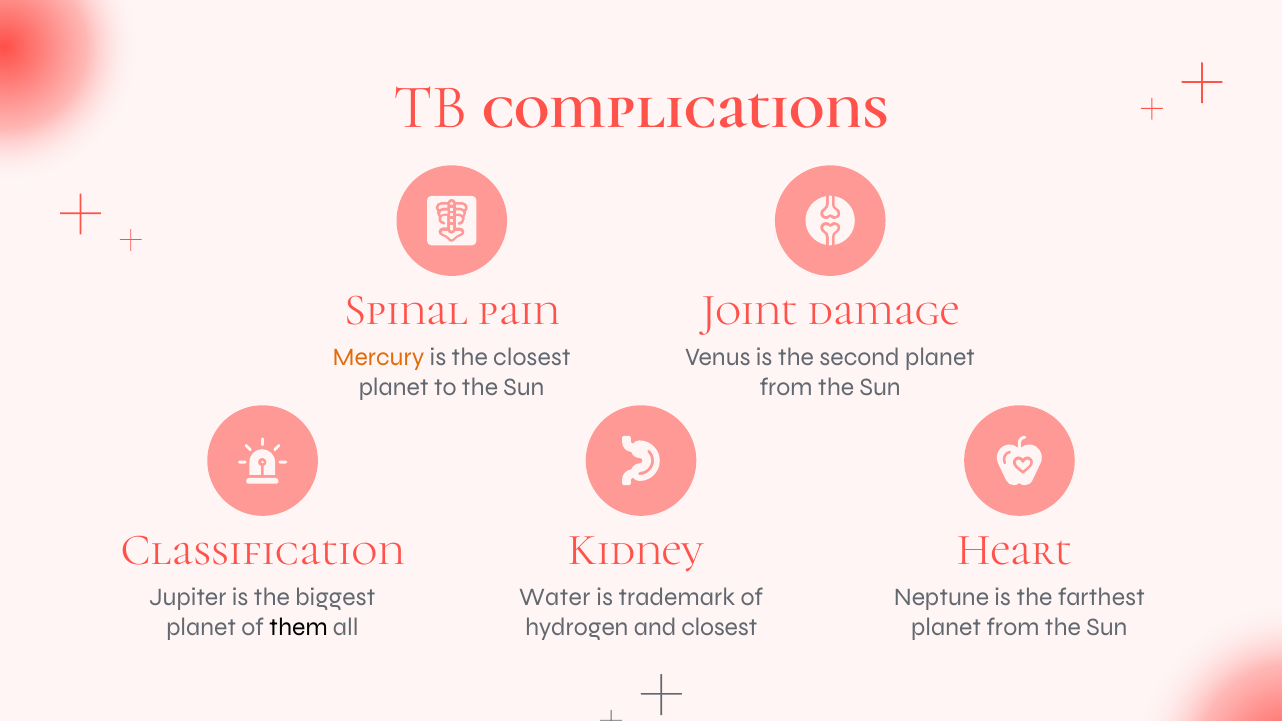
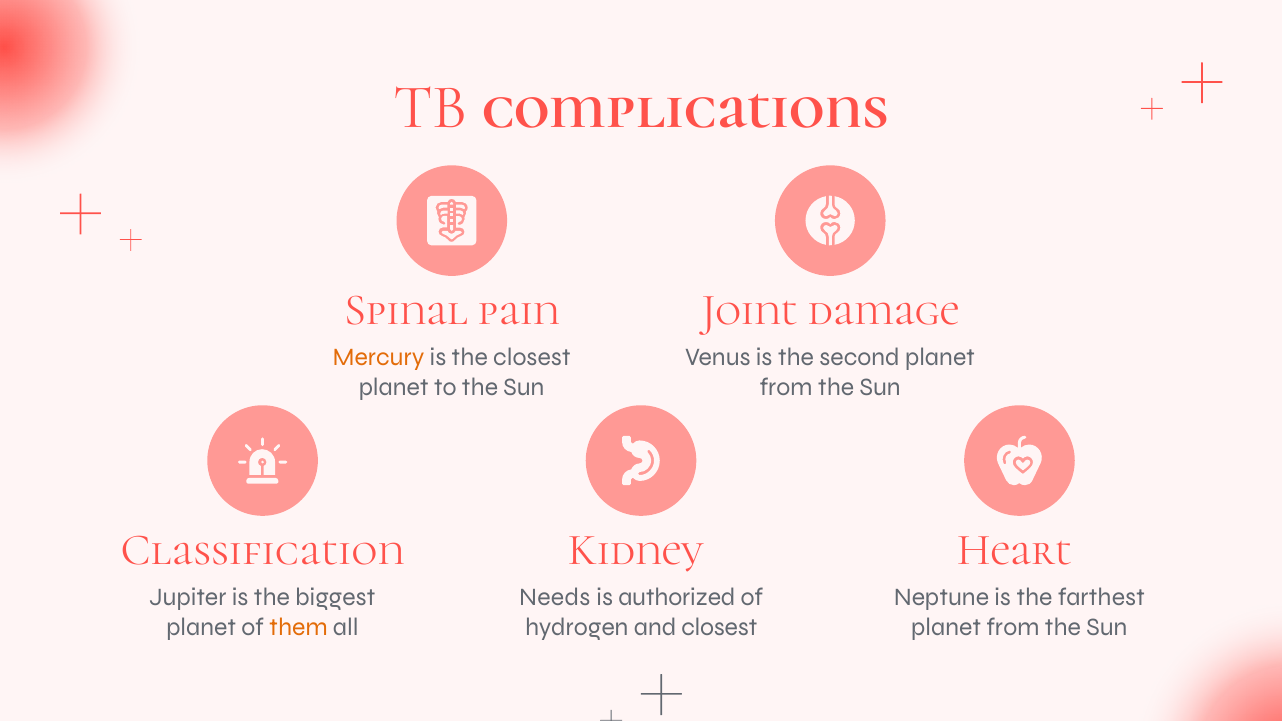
Water: Water -> Needs
trademark: trademark -> authorized
them colour: black -> orange
